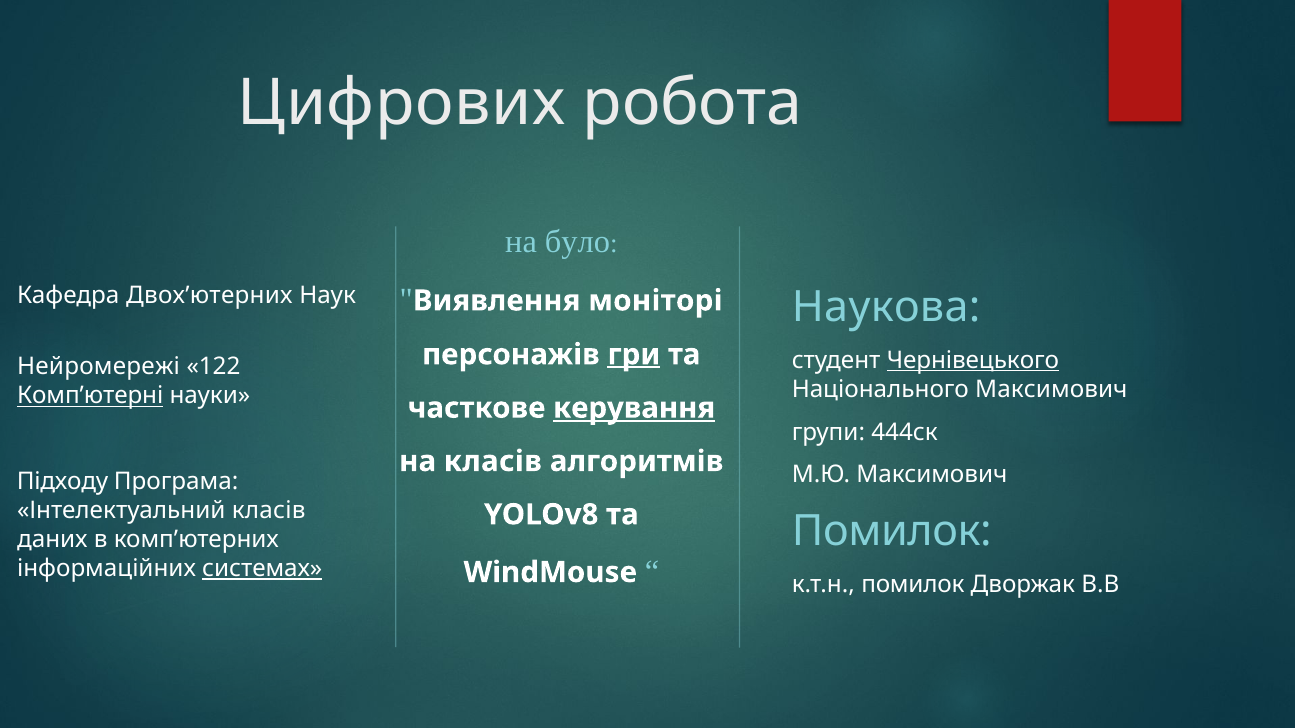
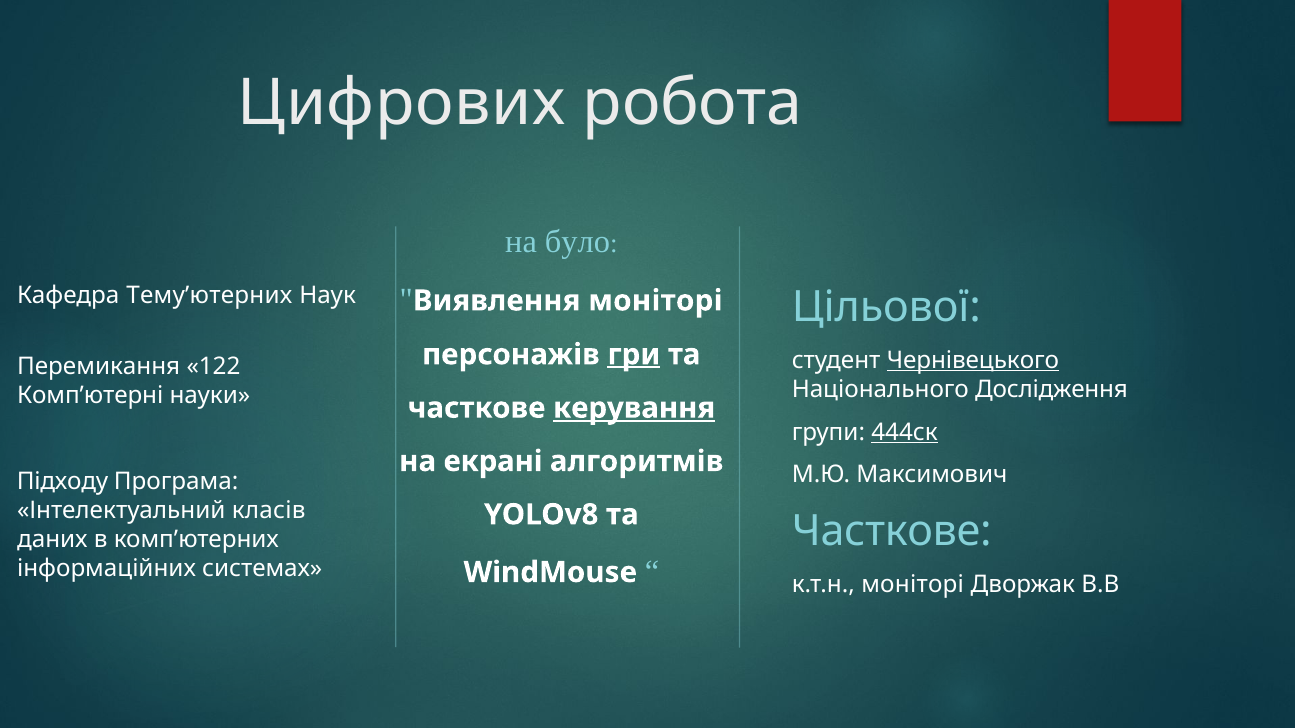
Двох’ютерних: Двох’ютерних -> Тему’ютерних
Наукова: Наукова -> Цільової
Нейромережі: Нейромережі -> Перемикання
Національного Максимович: Максимович -> Дослідження
Комп’ютерні underline: present -> none
444ск underline: none -> present
на класів: класів -> екрані
Помилок at (892, 532): Помилок -> Часткове
системах underline: present -> none
к.т.н помилок: помилок -> моніторі
